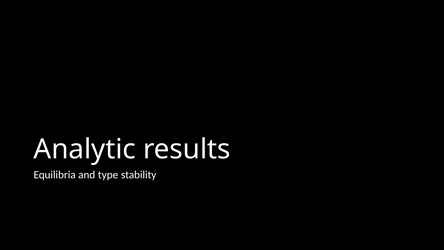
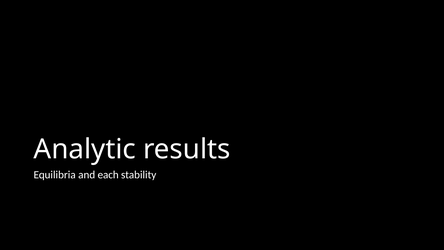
type: type -> each
